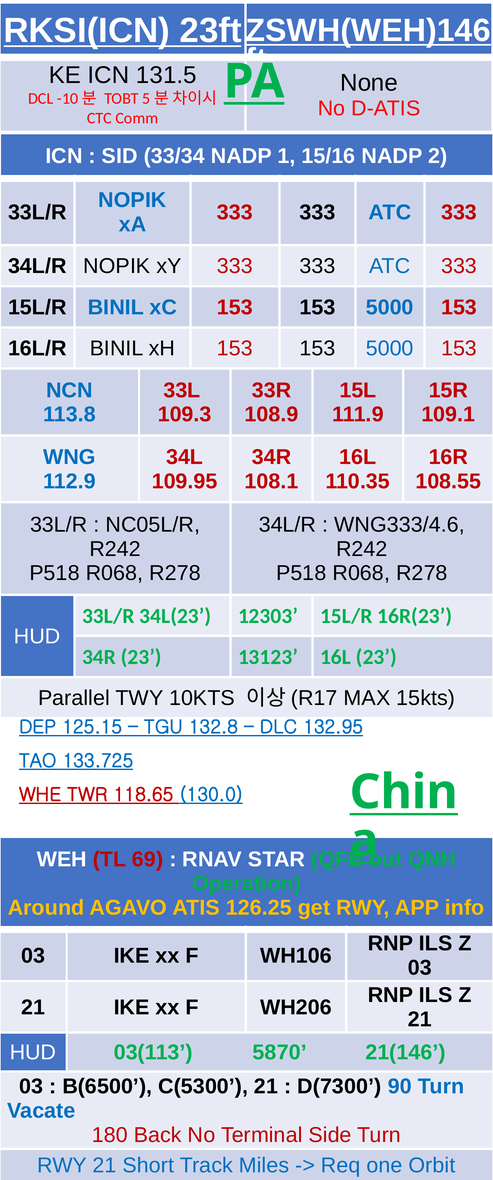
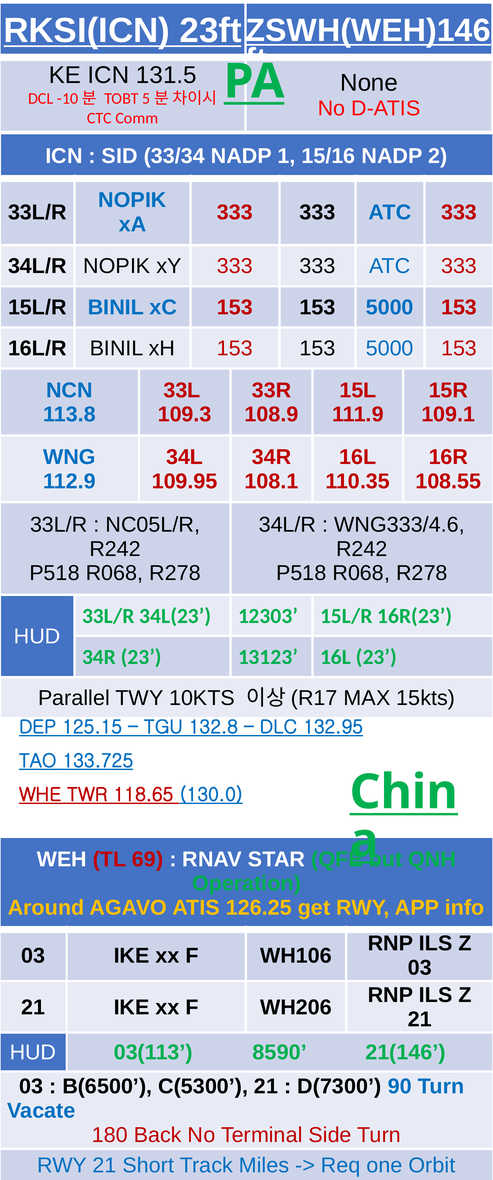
5870: 5870 -> 8590
